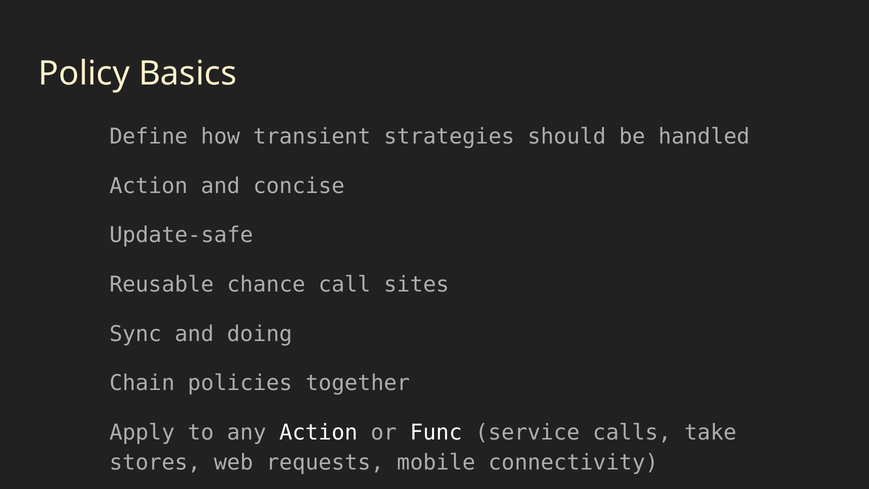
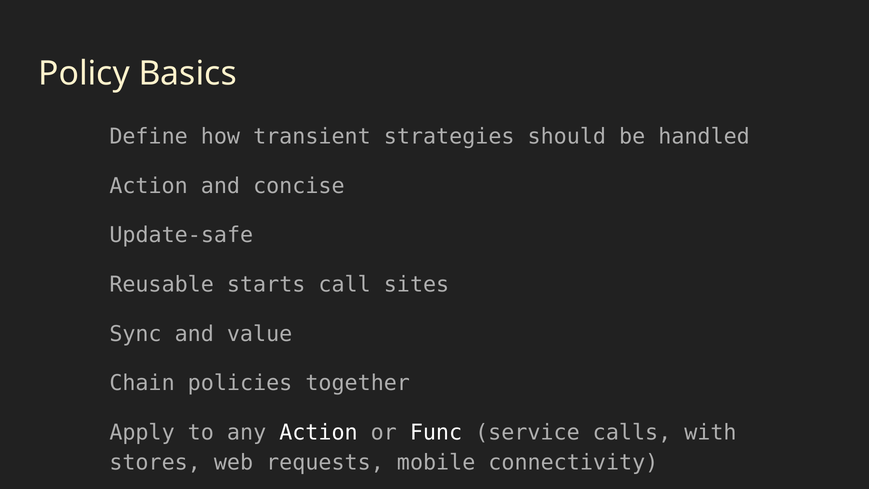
chance: chance -> starts
doing: doing -> value
take: take -> with
